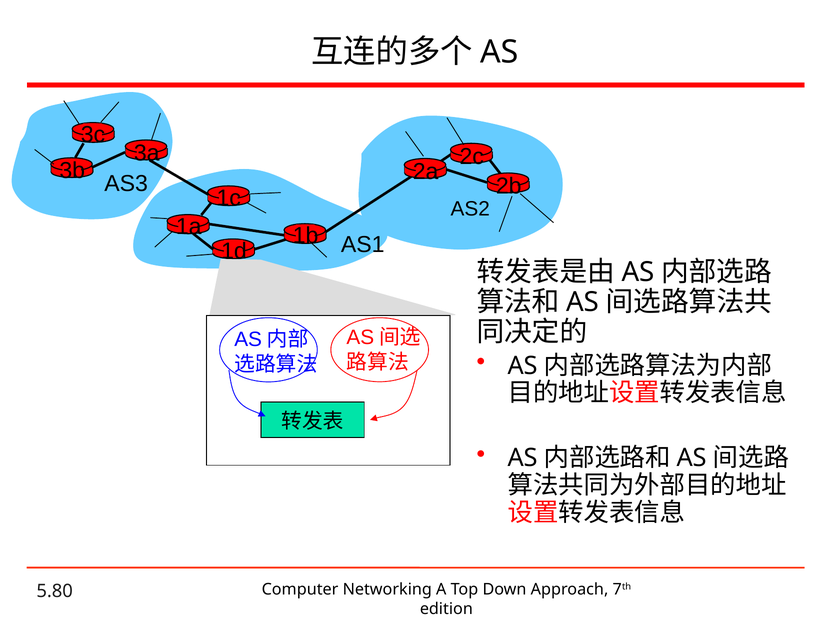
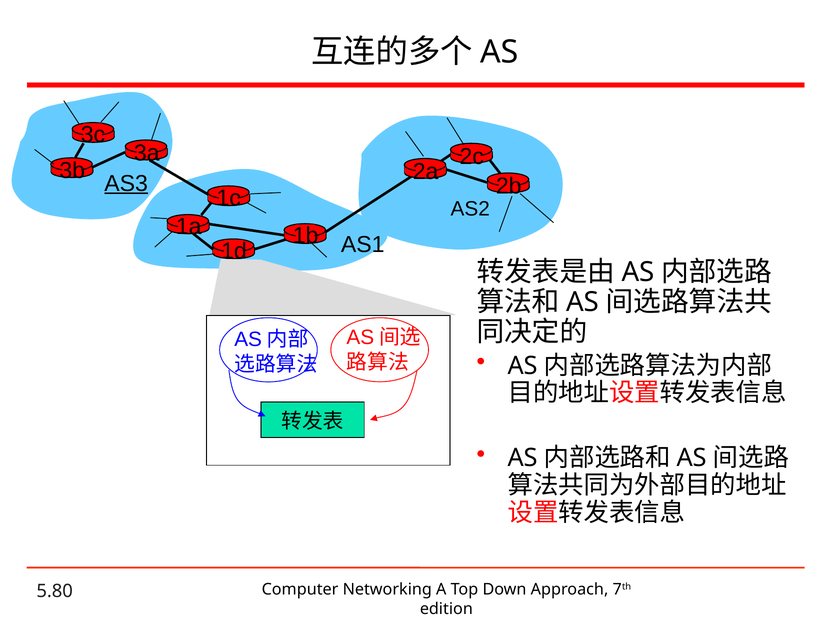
AS3 underline: none -> present
